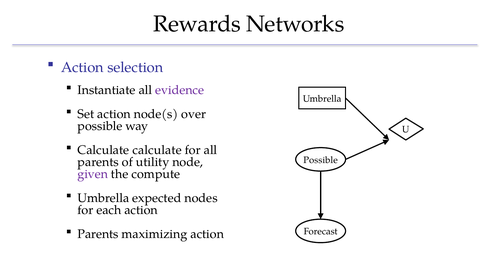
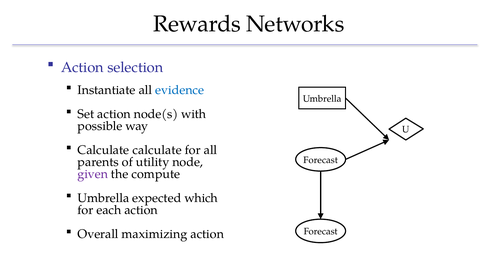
evidence colour: purple -> blue
over: over -> with
Possible at (321, 160): Possible -> Forecast
nodes: nodes -> which
Parents at (98, 234): Parents -> Overall
